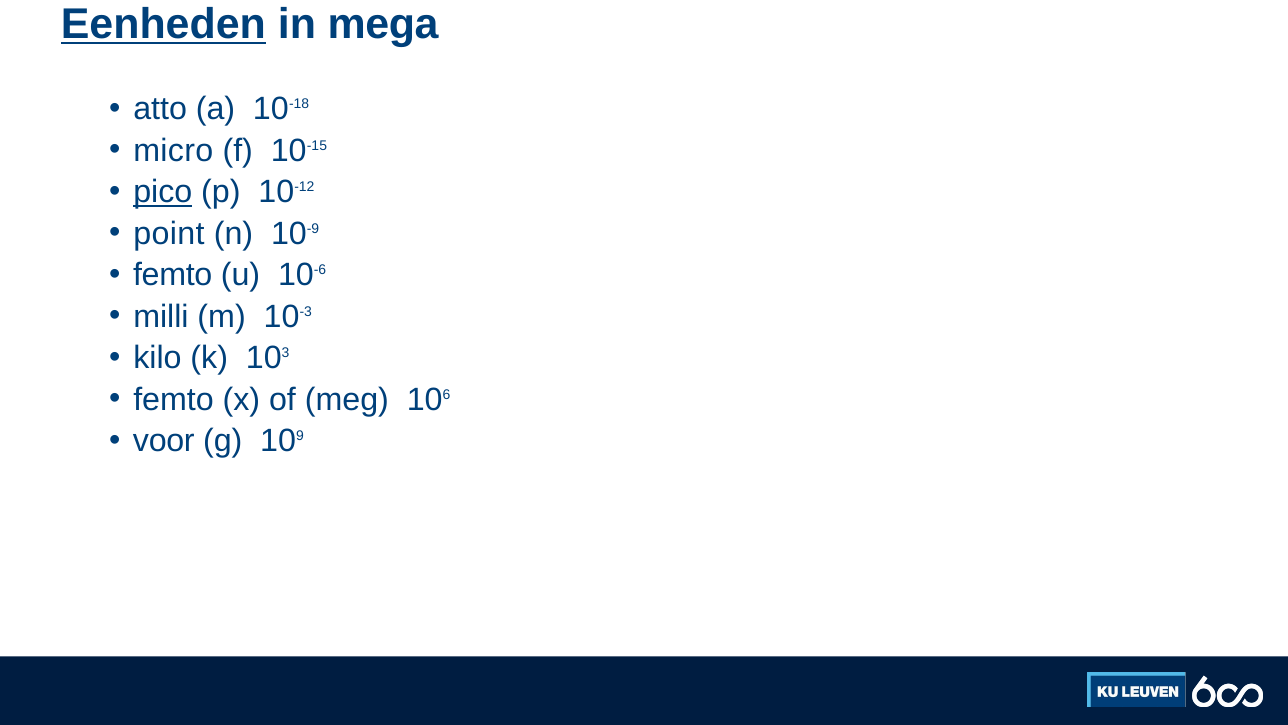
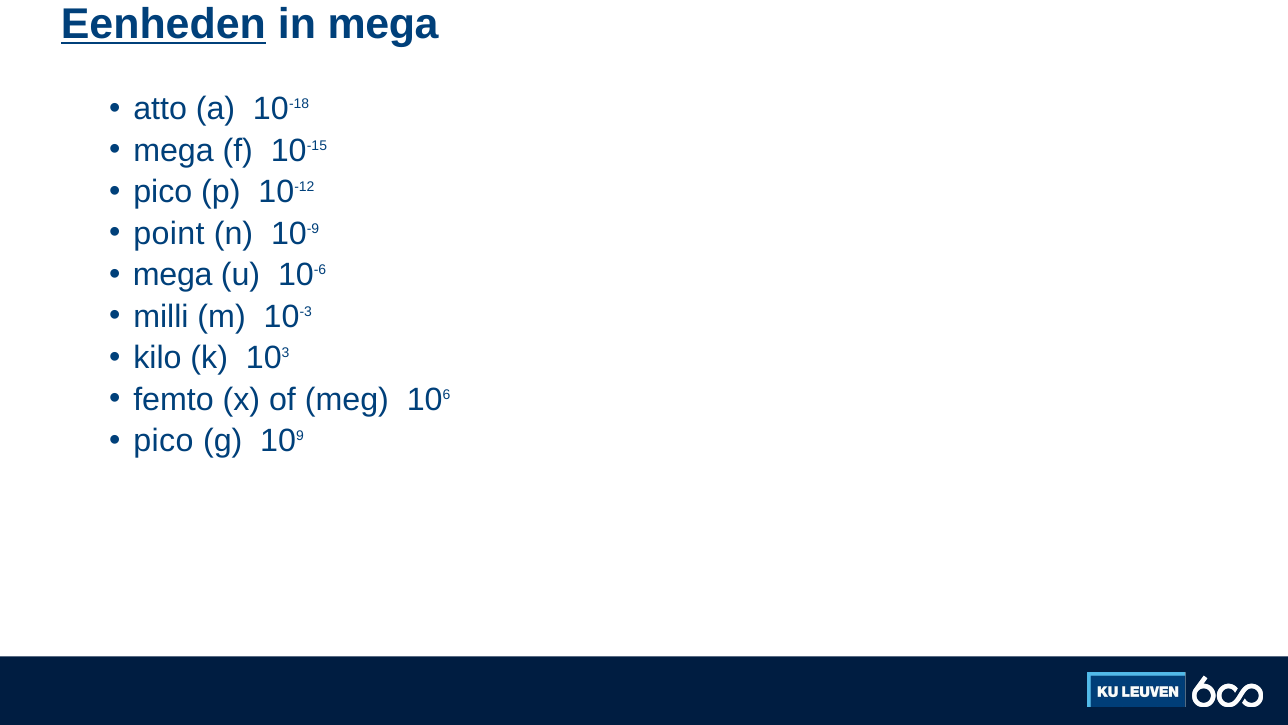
micro at (173, 150): micro -> mega
pico at (163, 192) underline: present -> none
femto at (173, 275): femto -> mega
voor at (164, 441): voor -> pico
